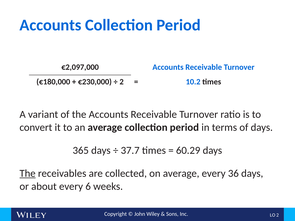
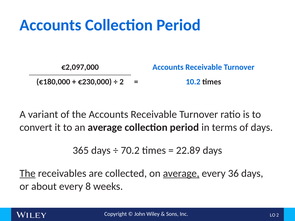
37.7: 37.7 -> 70.2
60.29: 60.29 -> 22.89
average at (181, 174) underline: none -> present
6: 6 -> 8
